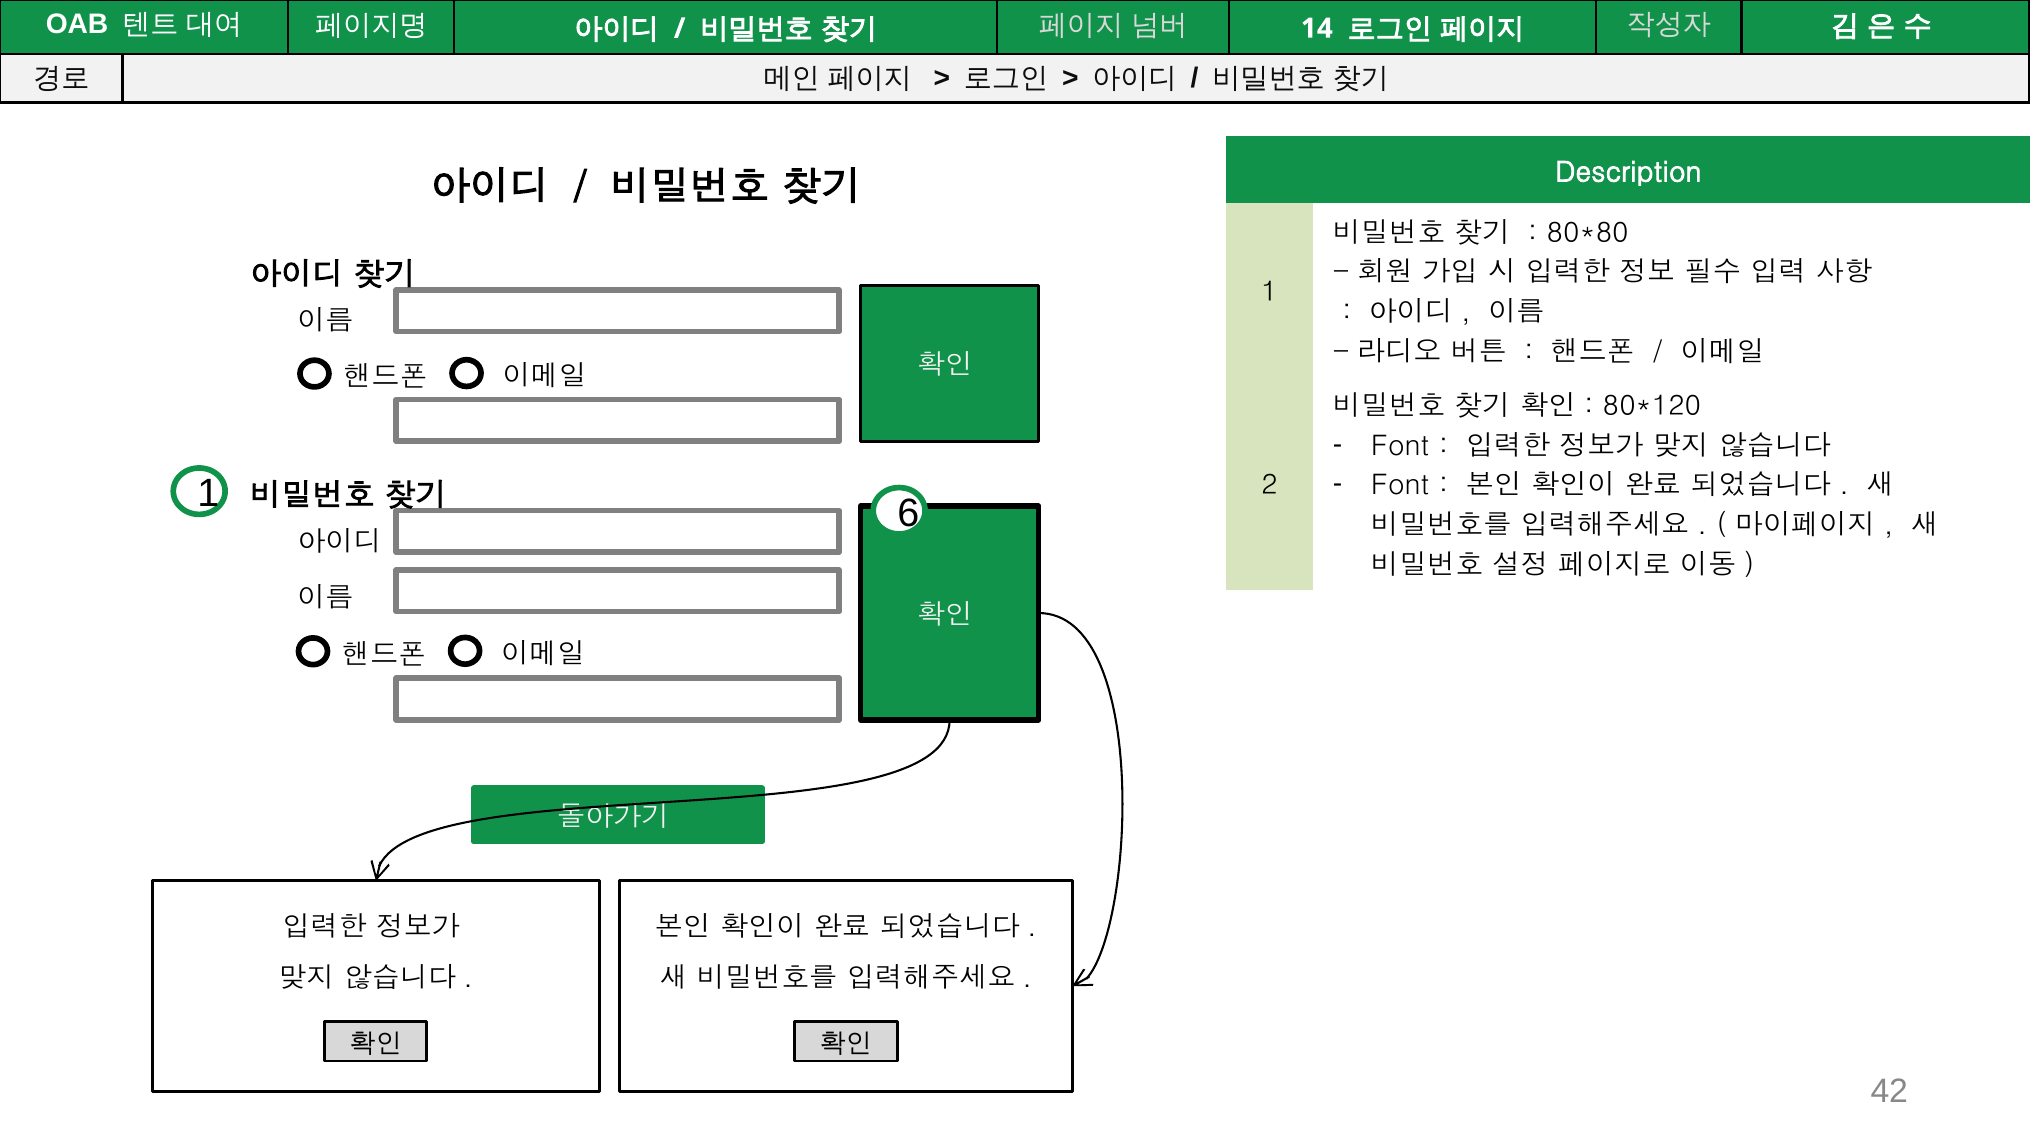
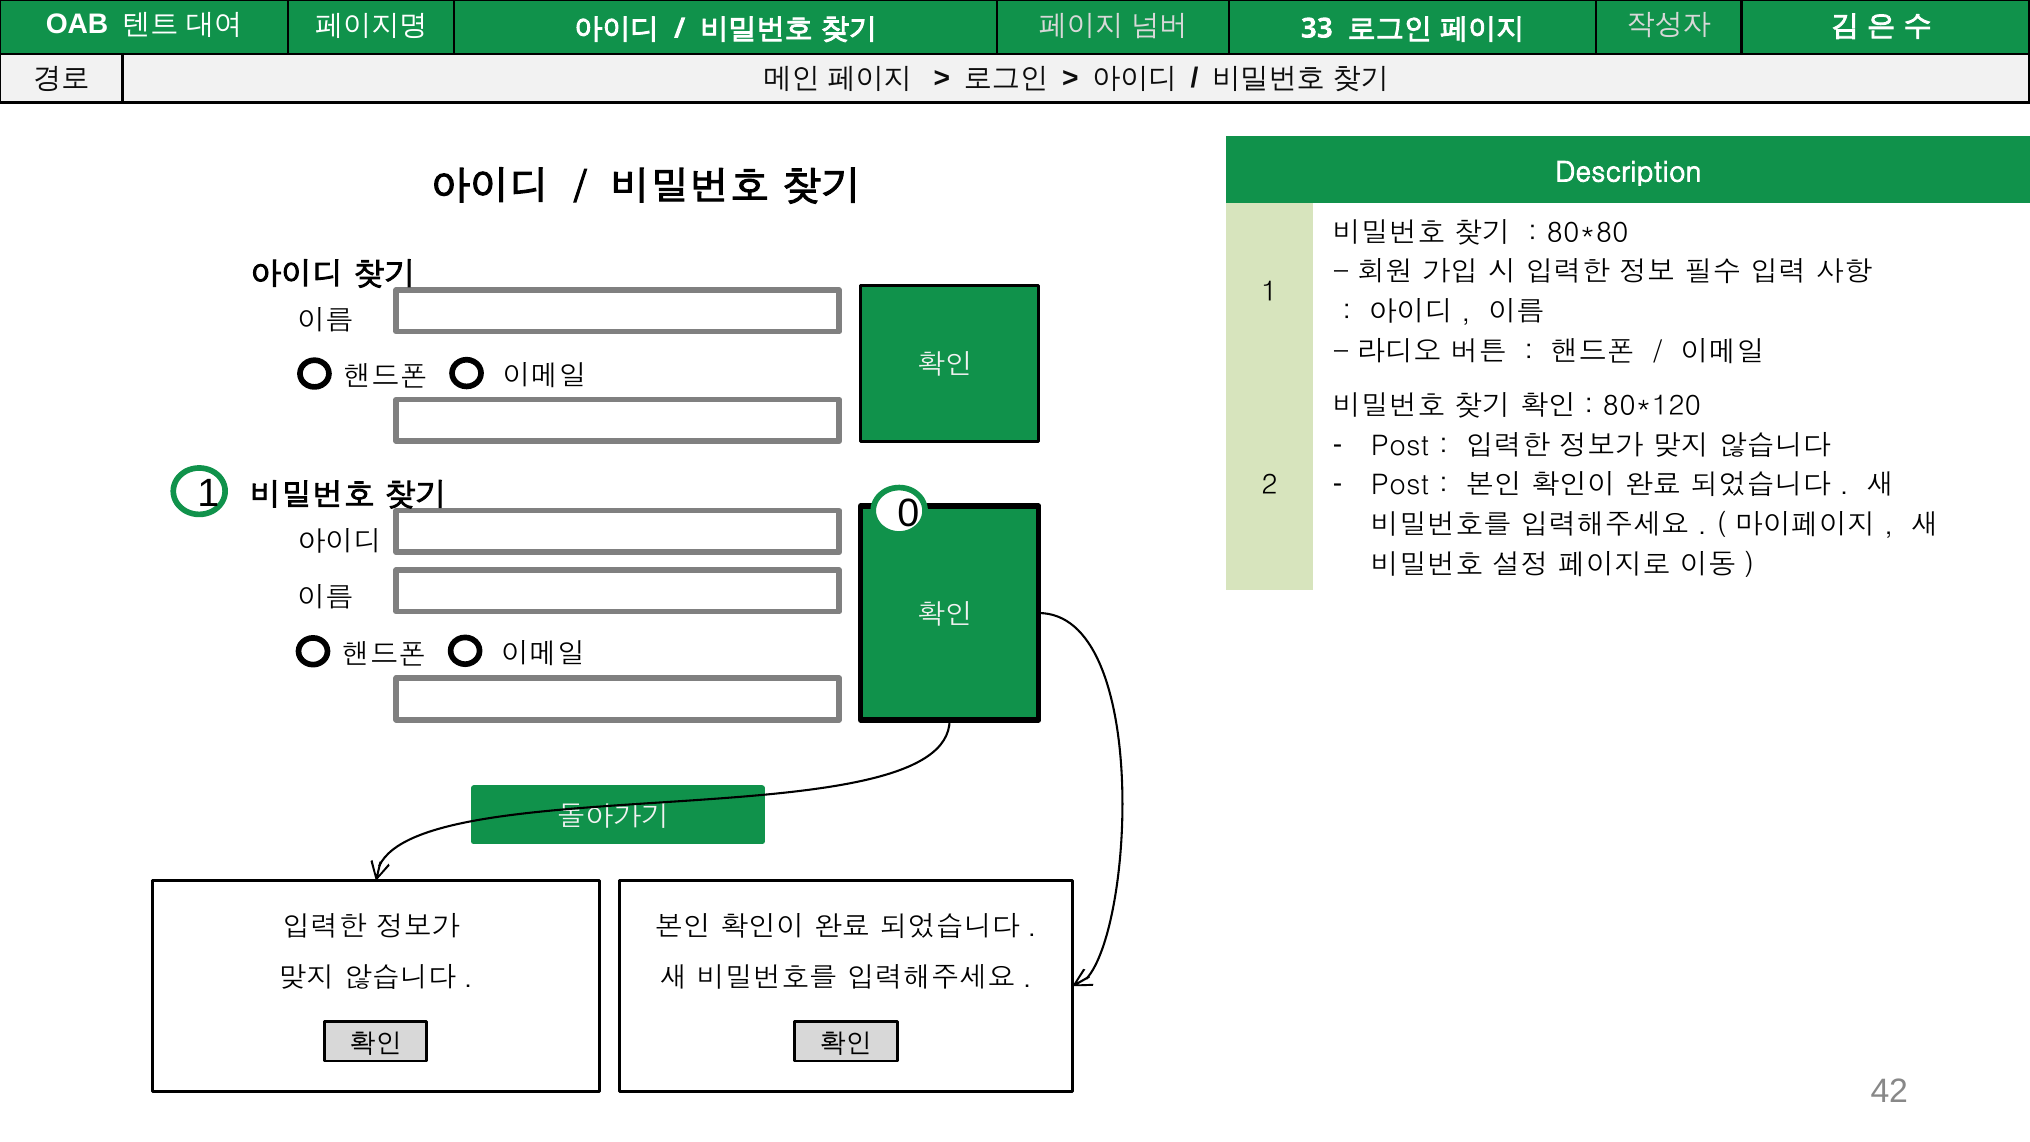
14: 14 -> 33
Font at (1400, 446): Font -> Post
Font at (1400, 486): Font -> Post
6: 6 -> 0
